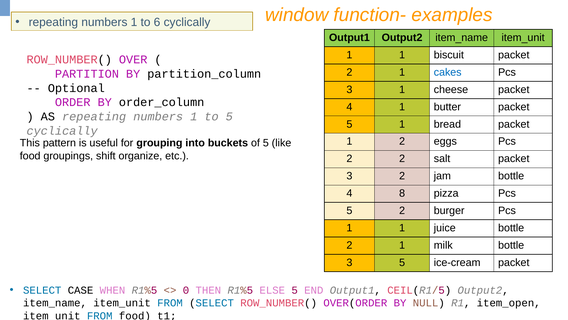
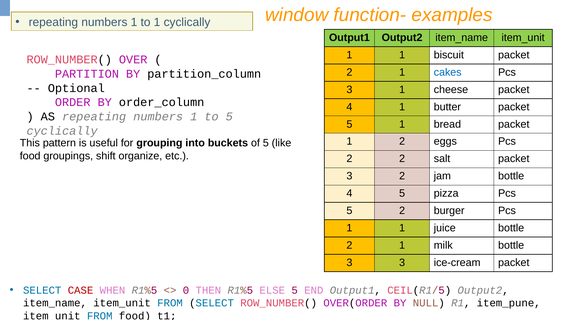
to 6: 6 -> 1
4 8: 8 -> 5
3 5: 5 -> 3
CASE colour: black -> red
item_open: item_open -> item_pune
